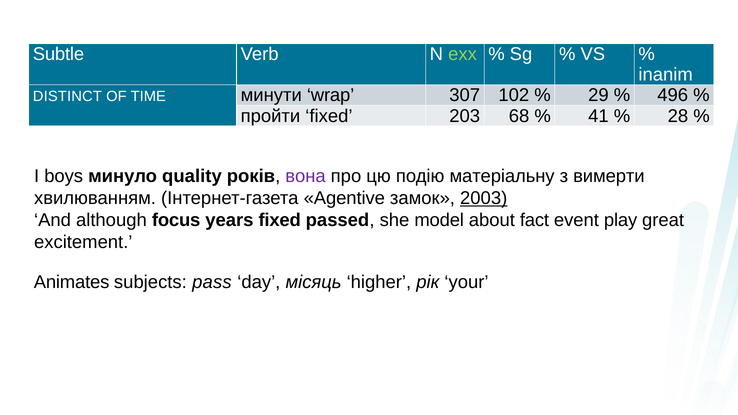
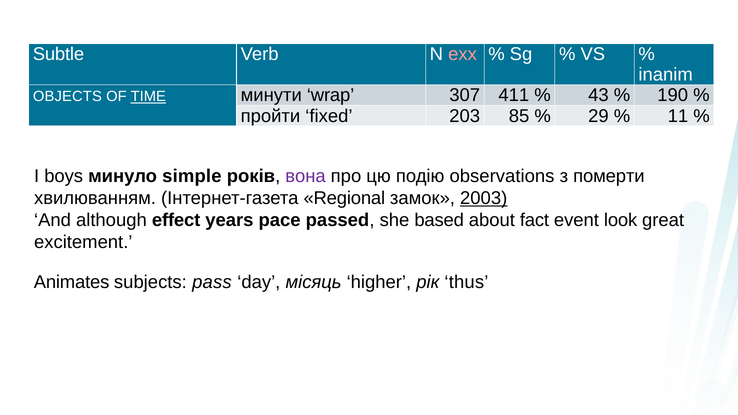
exx colour: light green -> pink
DISTINCT: DISTINCT -> OBJECTS
TIME underline: none -> present
102: 102 -> 411
29: 29 -> 43
496: 496 -> 190
68: 68 -> 85
41: 41 -> 29
28: 28 -> 11
quality: quality -> simple
матеріальну: матеріальну -> observations
вимерти: вимерти -> померти
Agentive: Agentive -> Regional
focus: focus -> effect
years fixed: fixed -> pace
model: model -> based
play: play -> look
your: your -> thus
